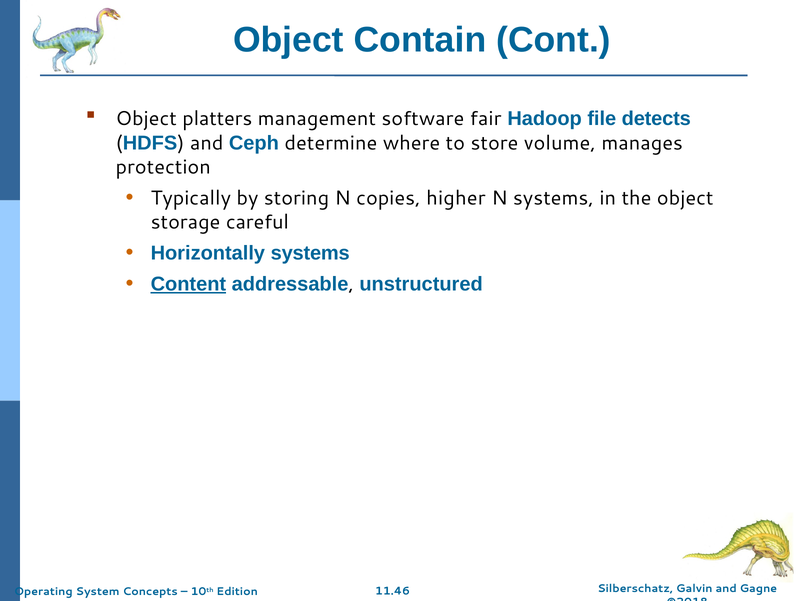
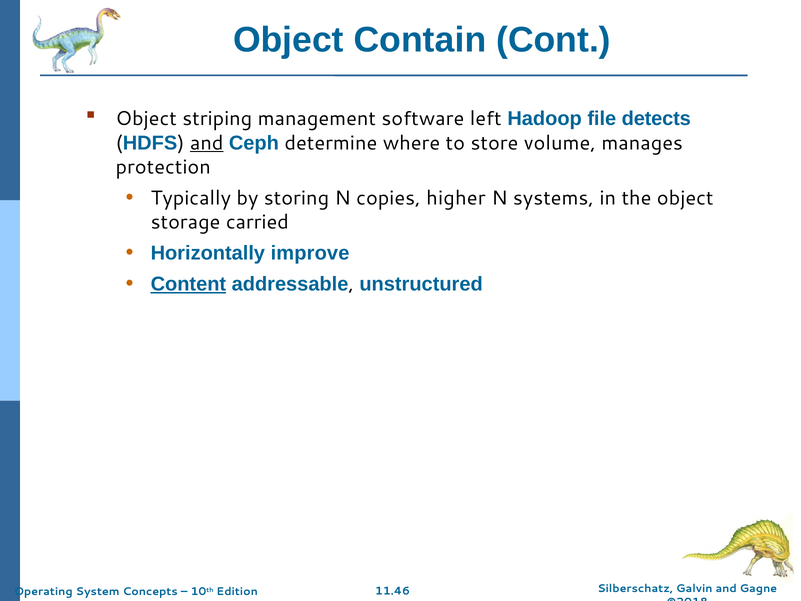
platters: platters -> striping
fair: fair -> left
and at (207, 143) underline: none -> present
careful: careful -> carried
Horizontally systems: systems -> improve
